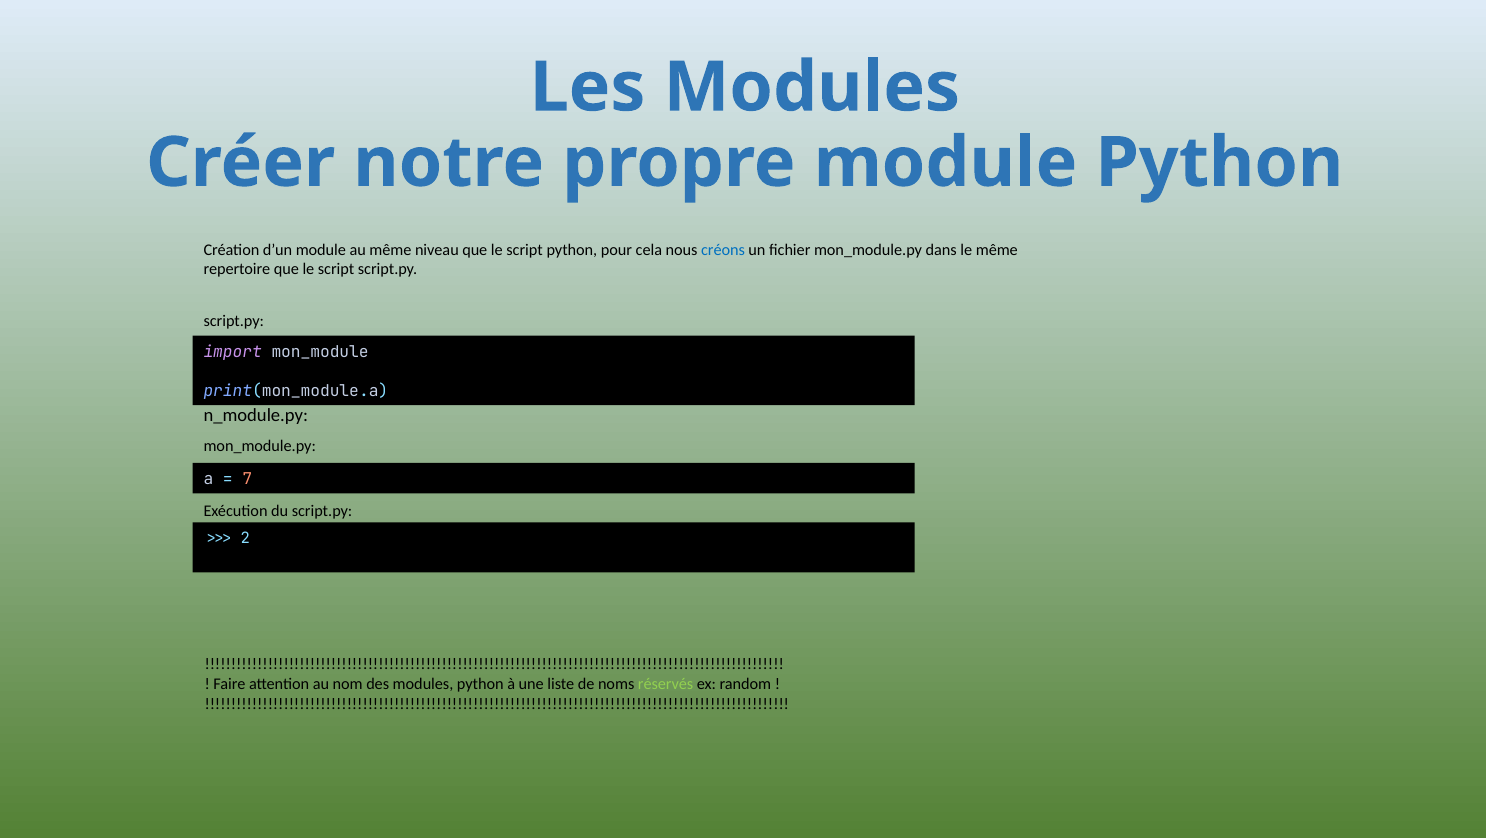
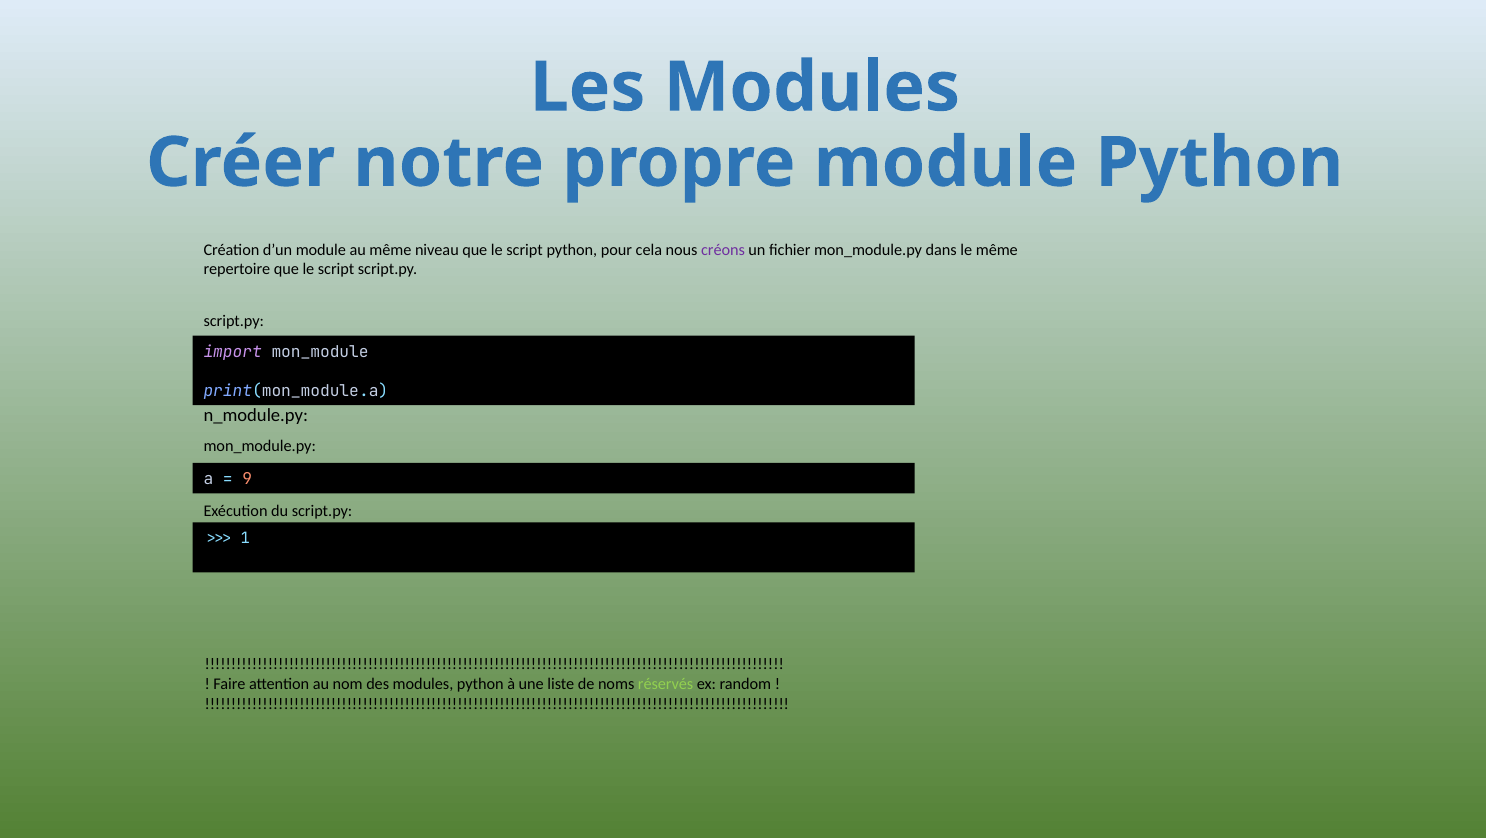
créons colour: blue -> purple
7: 7 -> 9
2: 2 -> 1
